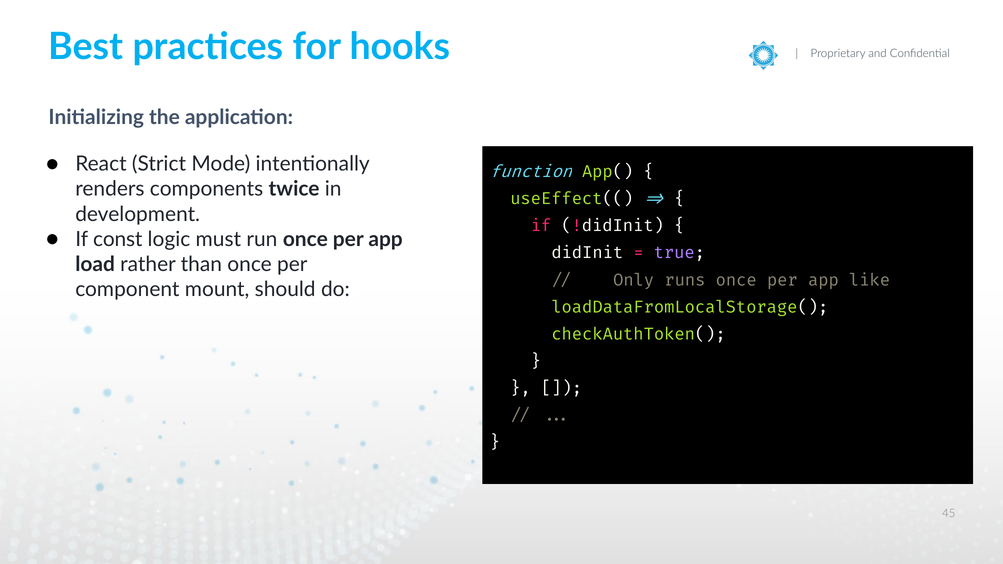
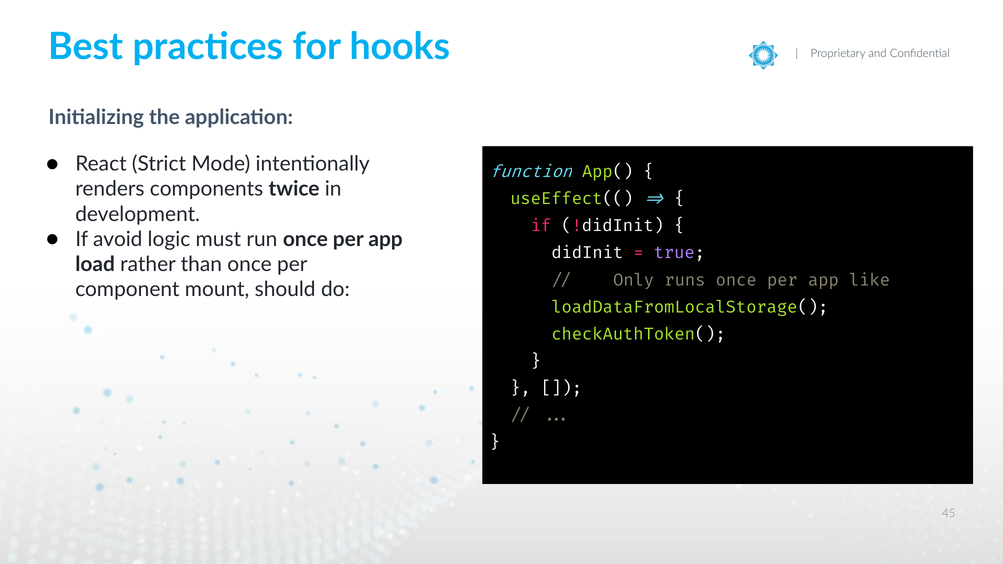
const: const -> avoid
